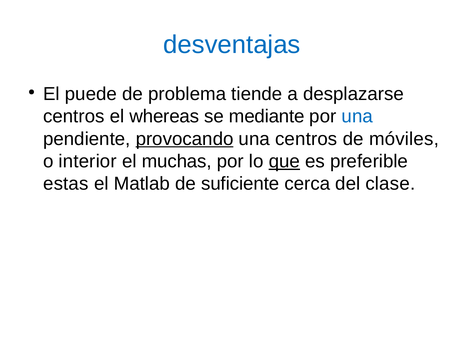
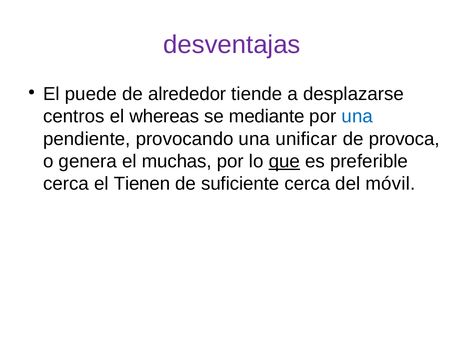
desventajas colour: blue -> purple
problema: problema -> alrededor
provocando underline: present -> none
una centros: centros -> unificar
móviles: móviles -> provoca
interior: interior -> genera
estas at (66, 184): estas -> cerca
Matlab: Matlab -> Tienen
clase: clase -> móvil
